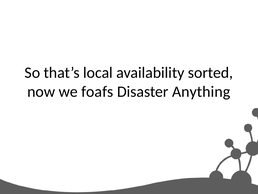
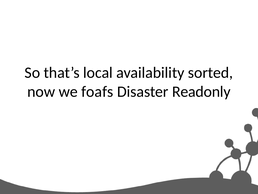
Anything: Anything -> Readonly
